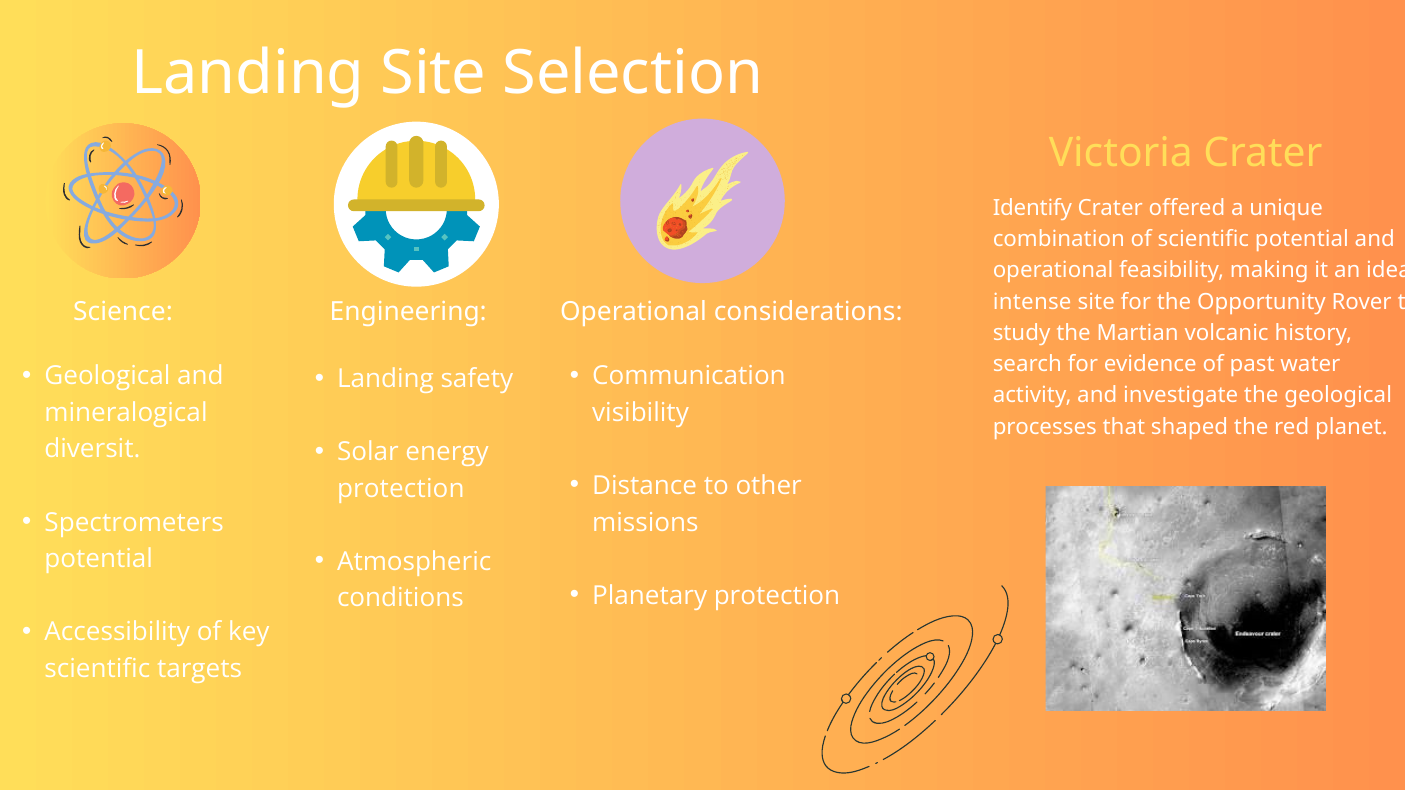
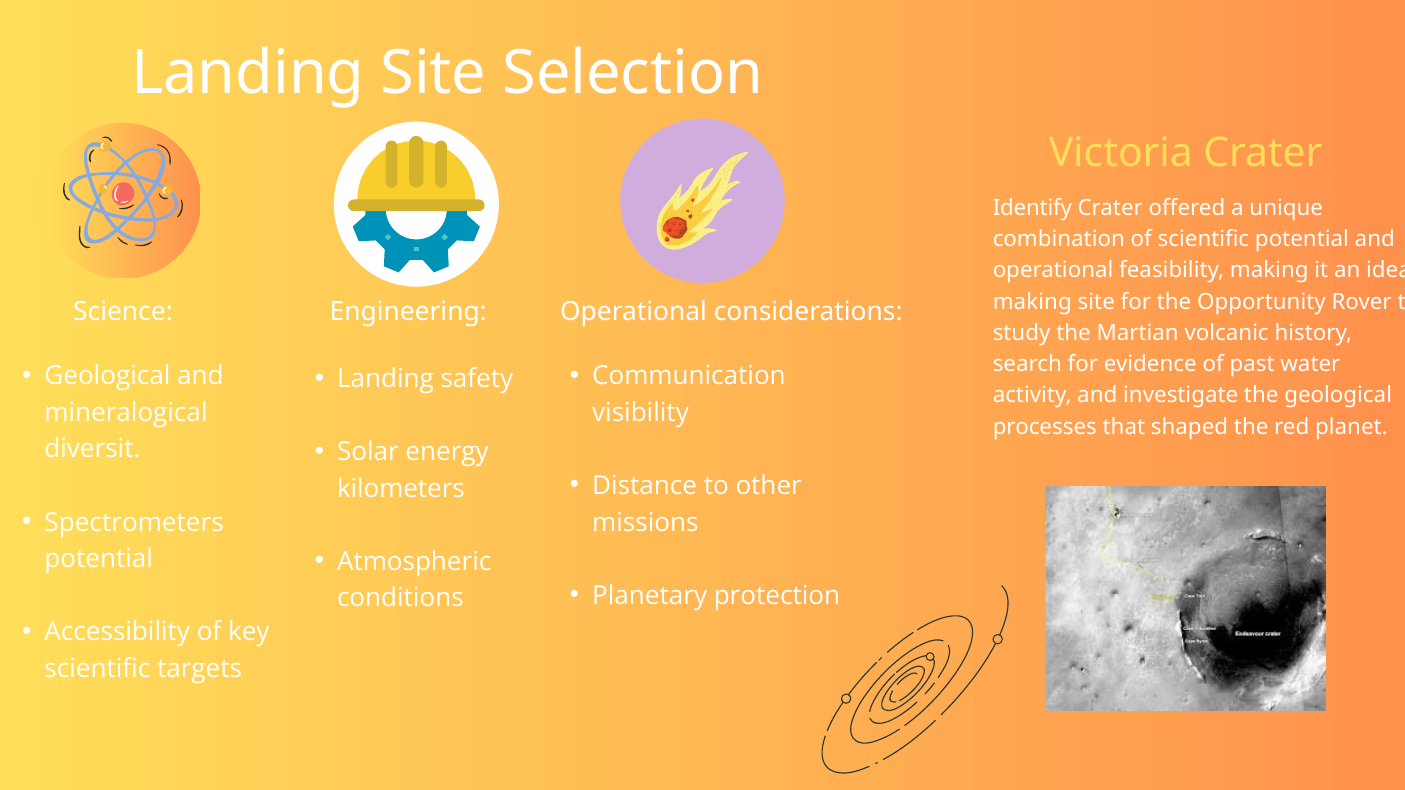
intense at (1032, 302): intense -> making
protection at (401, 489): protection -> kilometers
